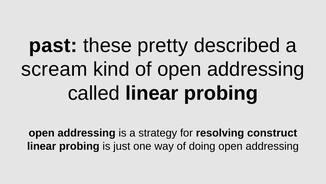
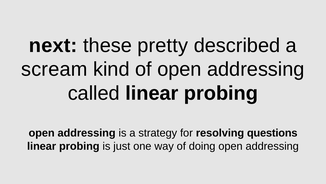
past: past -> next
construct: construct -> questions
